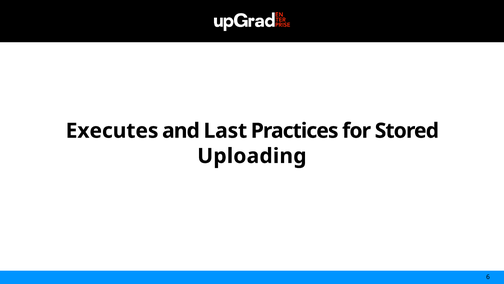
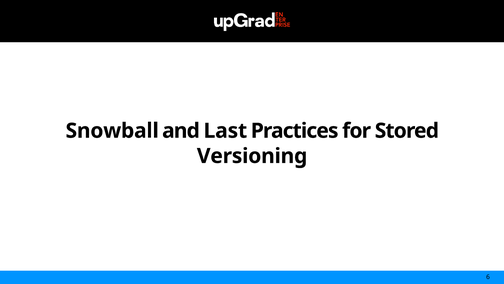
Executes: Executes -> Snowball
Uploading: Uploading -> Versioning
